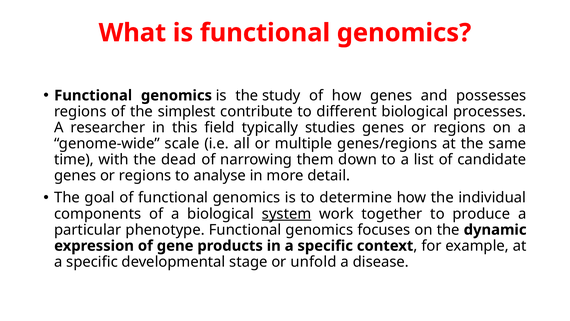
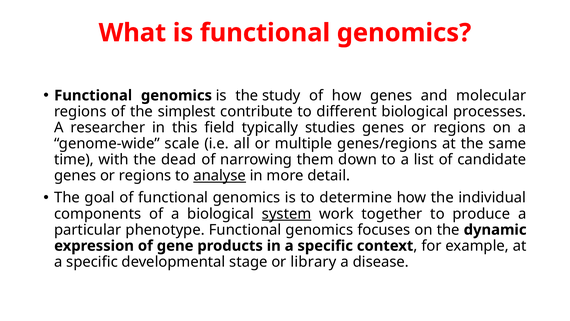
possesses: possesses -> molecular
analyse underline: none -> present
unfold: unfold -> library
